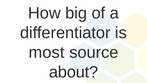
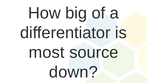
about: about -> down
